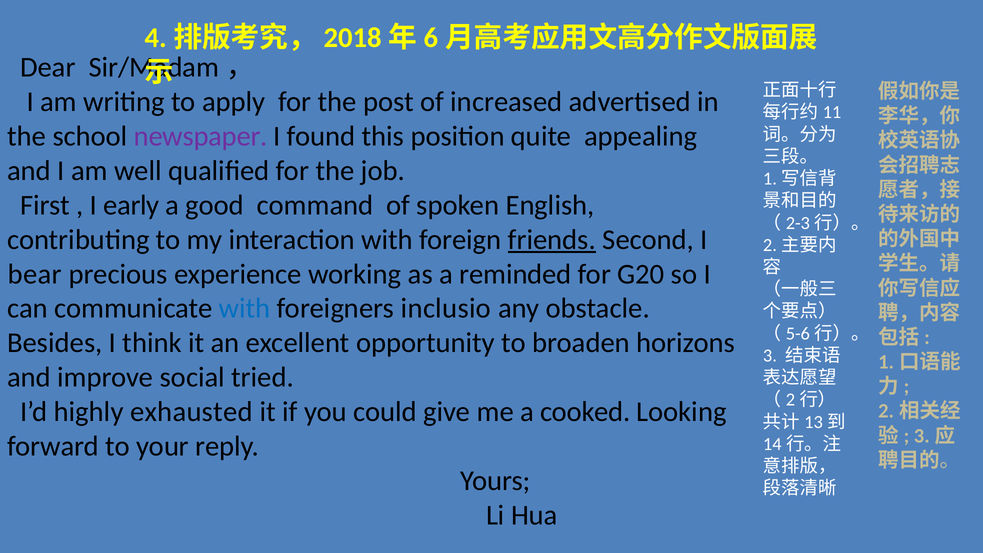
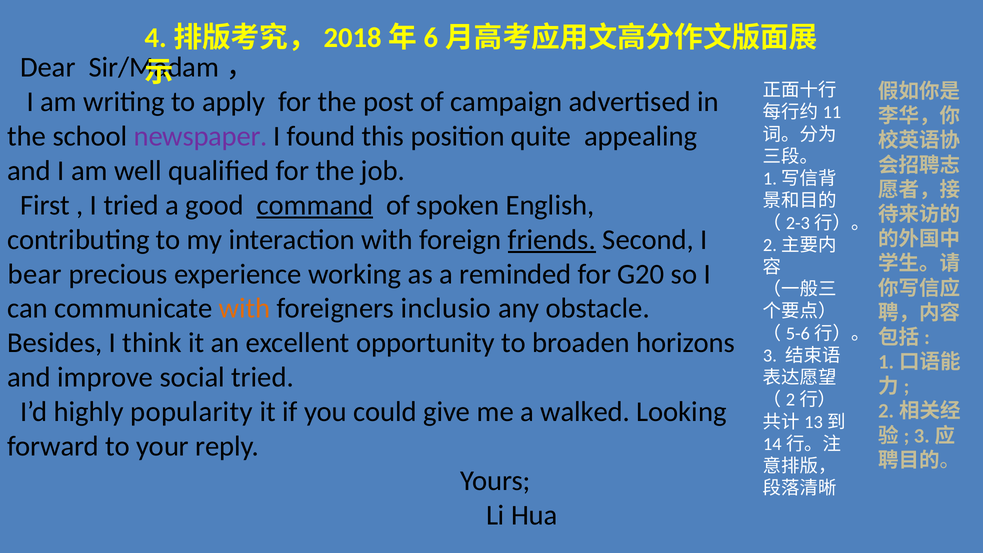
increased: increased -> campaign
I early: early -> tried
command underline: none -> present
with at (245, 308) colour: blue -> orange
exhausted: exhausted -> popularity
cooked: cooked -> walked
